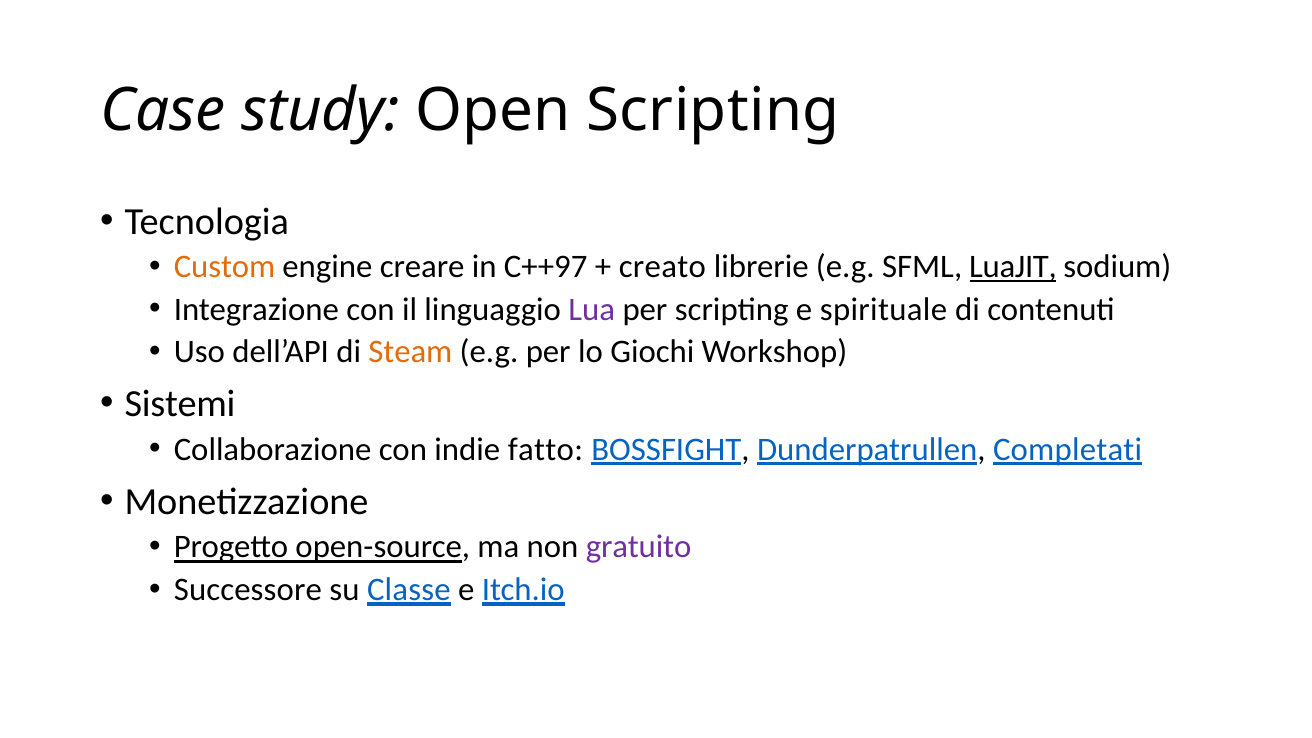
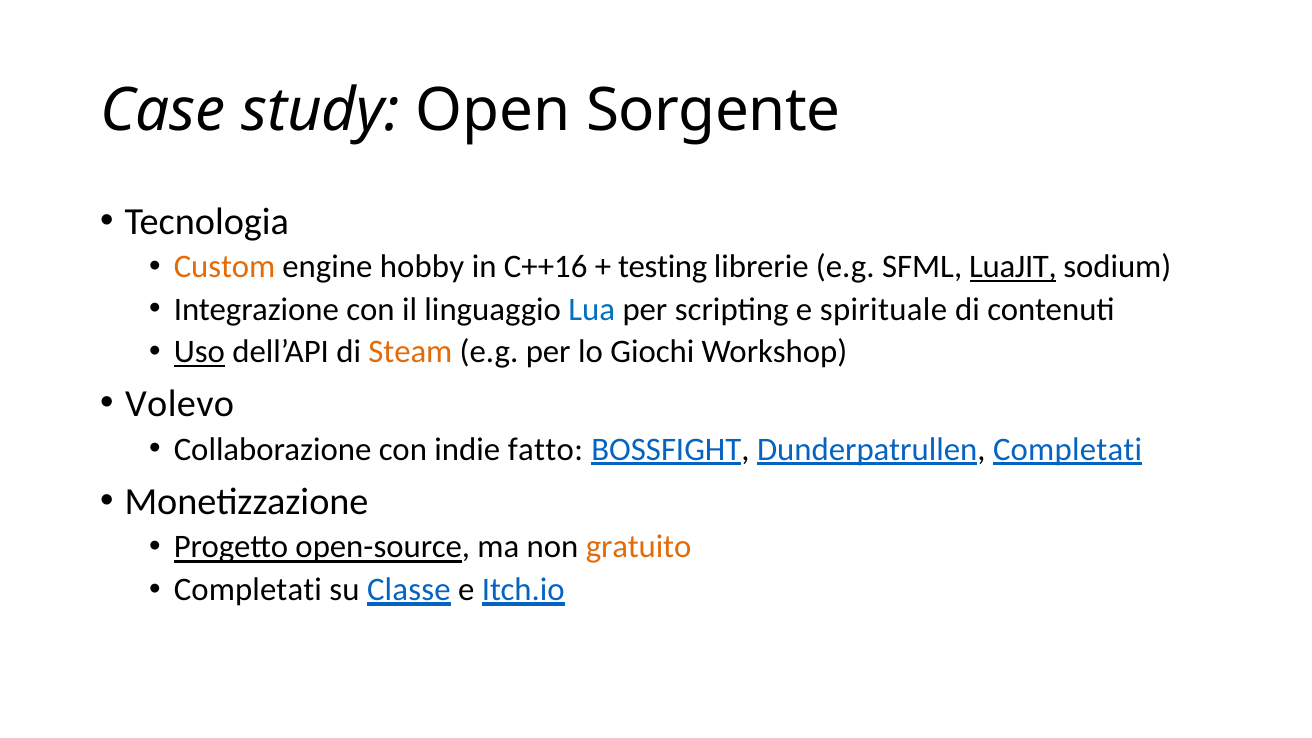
Open Scripting: Scripting -> Sorgente
creare: creare -> hobby
C++97: C++97 -> C++16
creato: creato -> testing
Lua colour: purple -> blue
Uso underline: none -> present
Sistemi: Sistemi -> Volevo
gratuito colour: purple -> orange
Successore at (248, 590): Successore -> Completati
